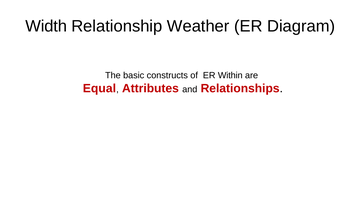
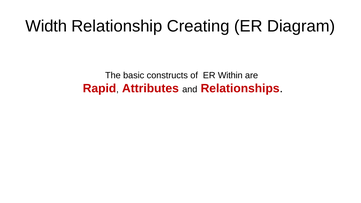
Weather: Weather -> Creating
Equal: Equal -> Rapid
